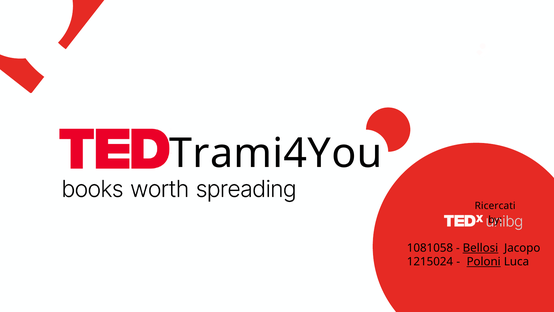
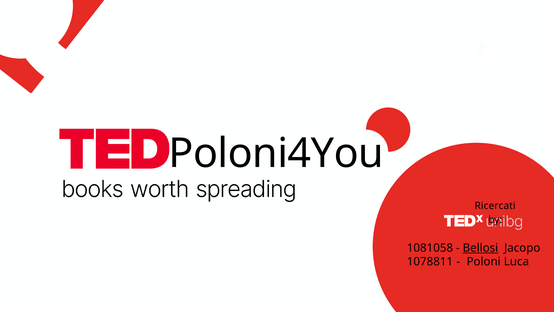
Trami4You: Trami4You -> Poloni4You
1215024: 1215024 -> 1078811
Poloni underline: present -> none
